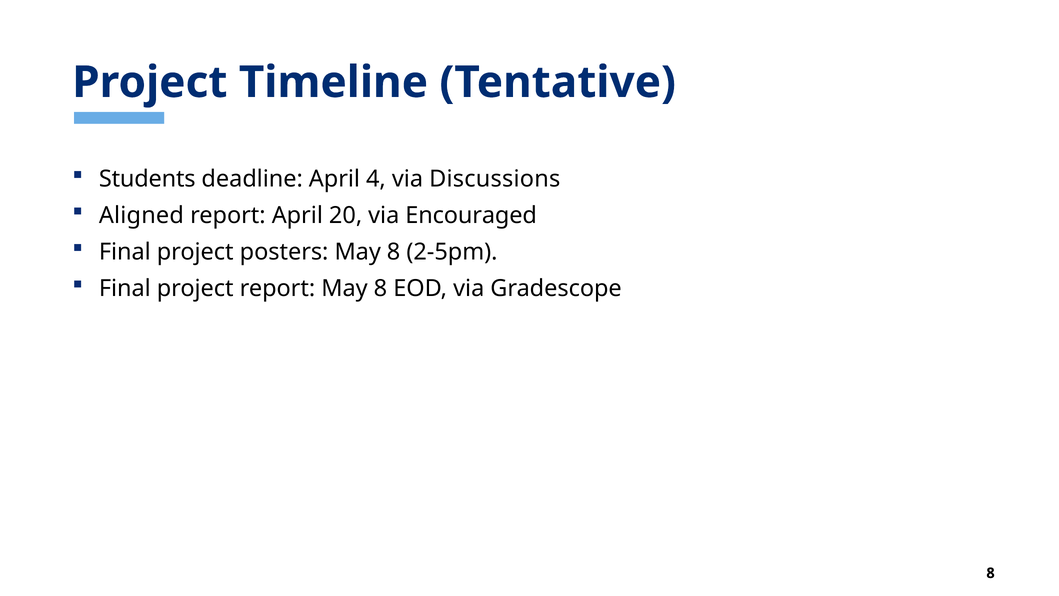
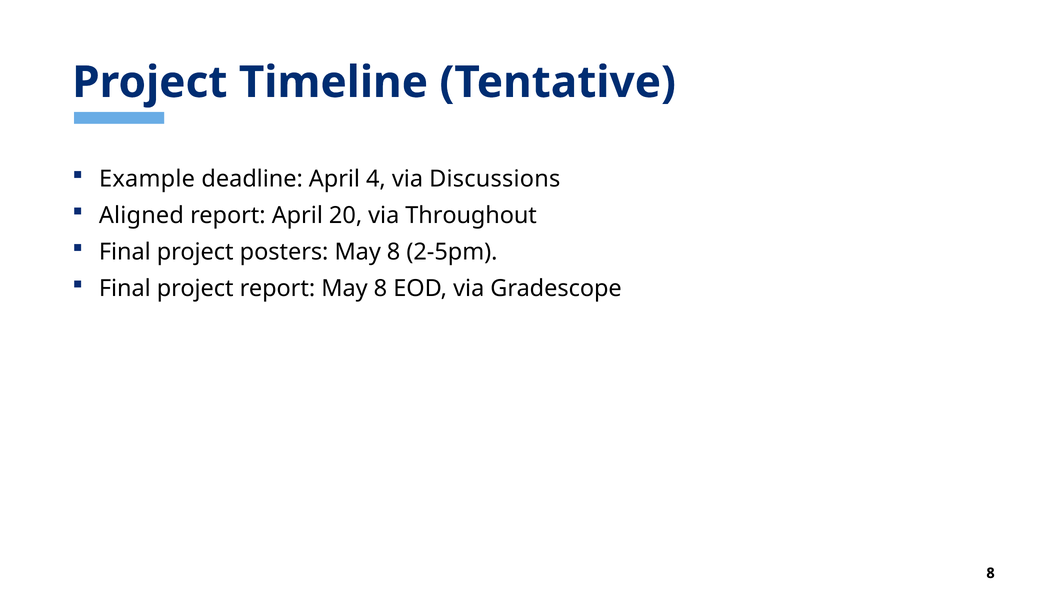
Students: Students -> Example
Encouraged: Encouraged -> Throughout
